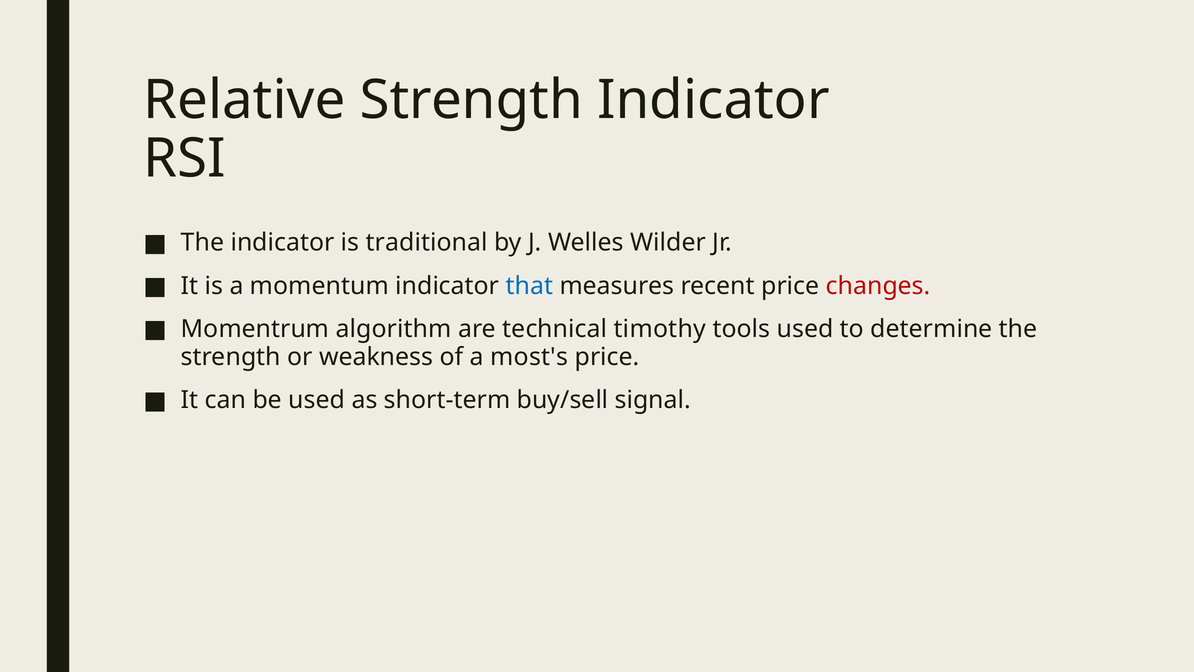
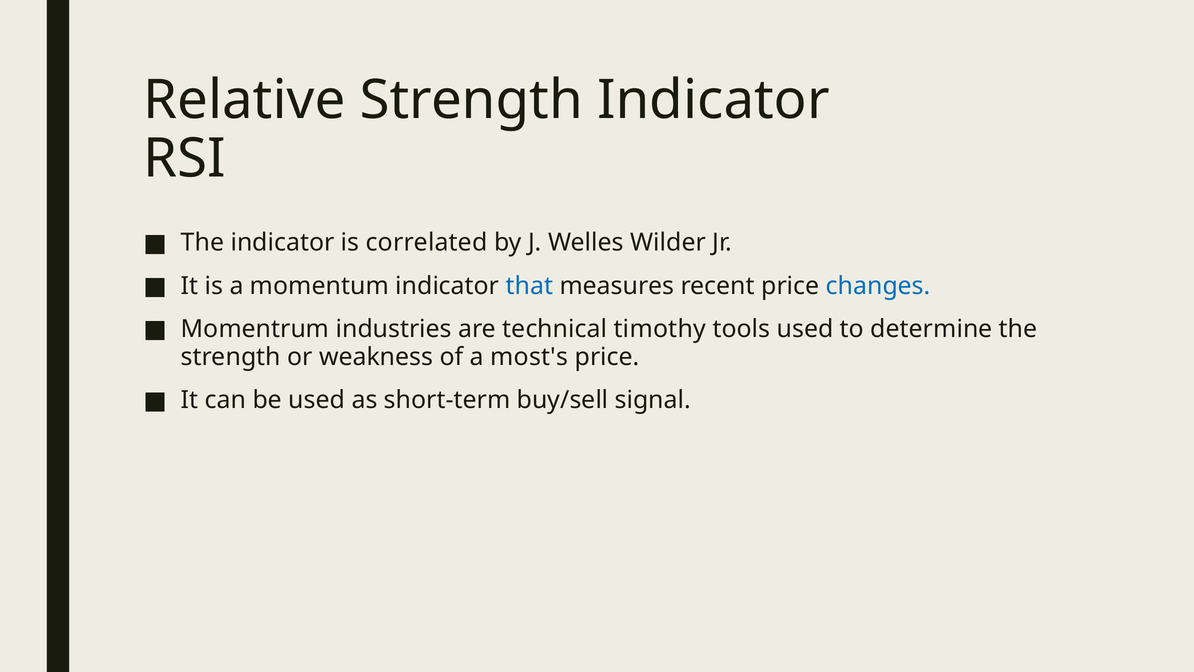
traditional: traditional -> correlated
changes colour: red -> blue
algorithm: algorithm -> industries
